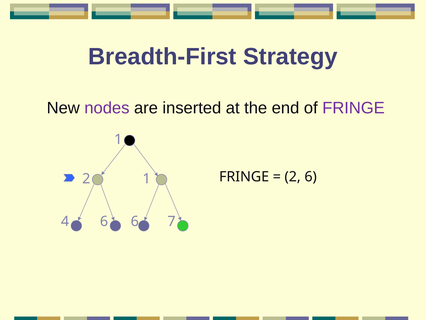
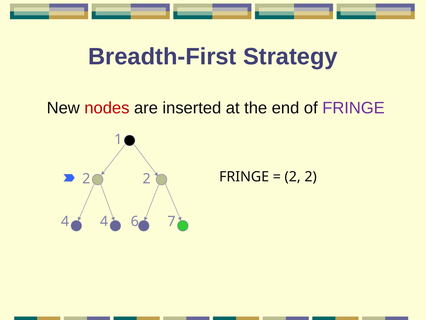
nodes colour: purple -> red
6 at (311, 176): 6 -> 2
1 at (147, 178): 1 -> 2
4 6: 6 -> 4
